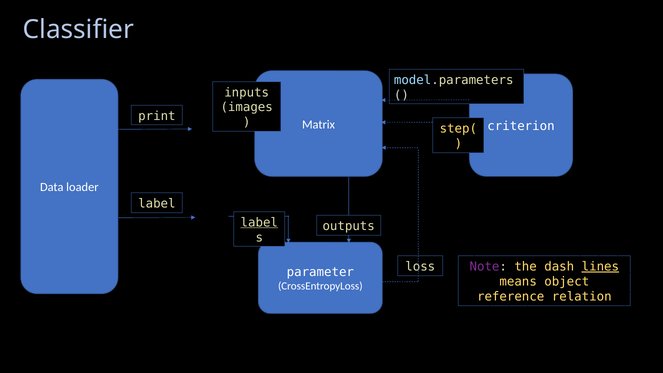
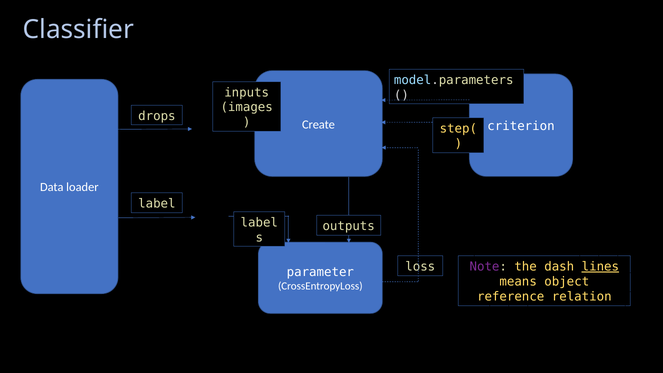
print: print -> drops
Matrix: Matrix -> Create
label at (259, 222) underline: present -> none
